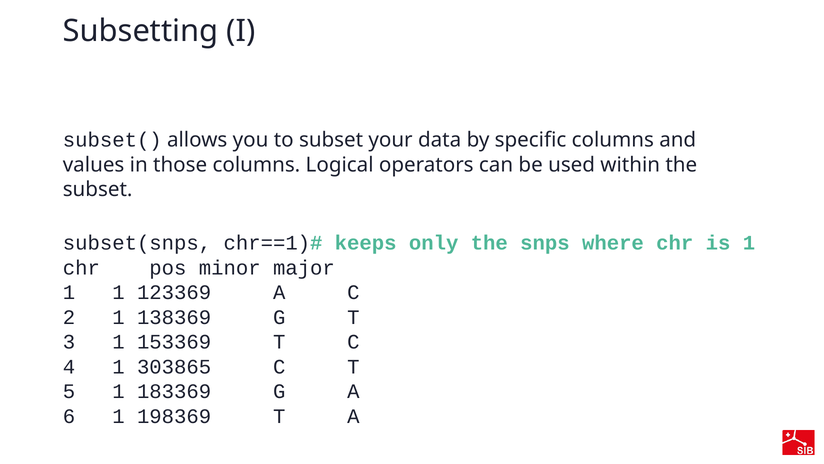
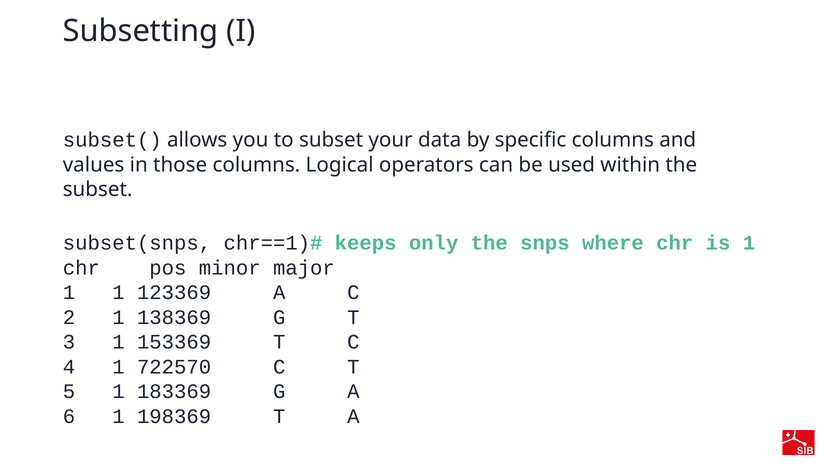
303865: 303865 -> 722570
